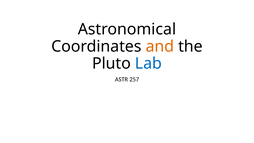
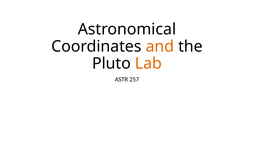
Lab colour: blue -> orange
